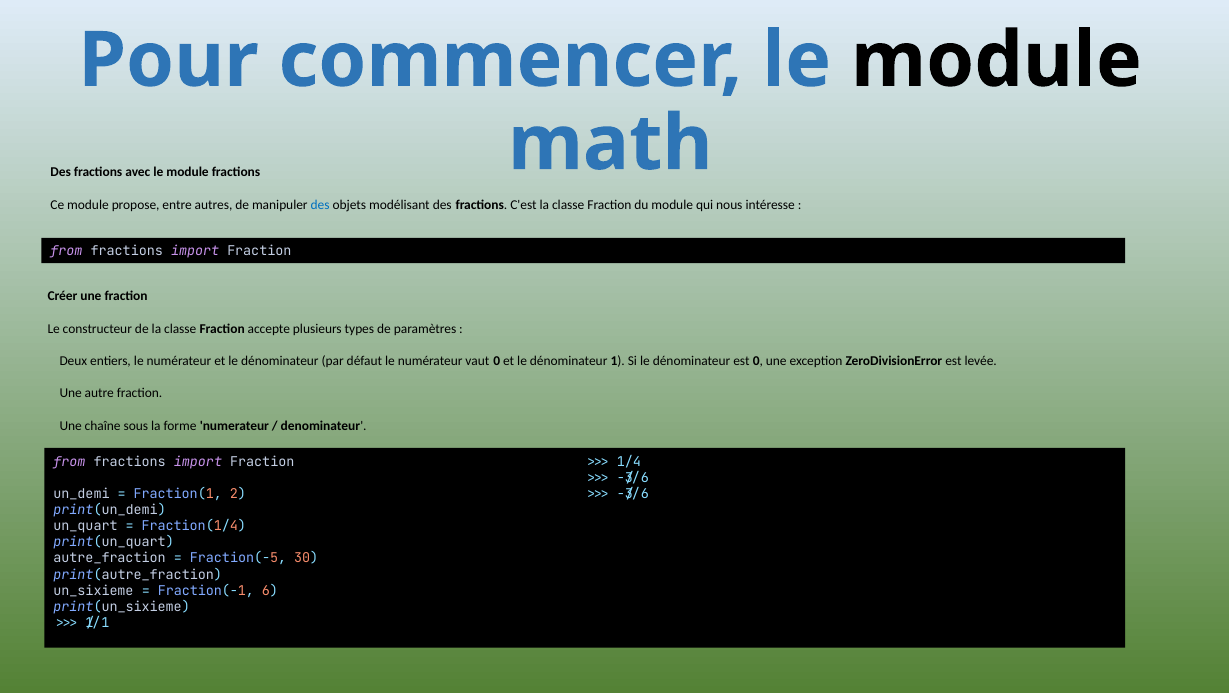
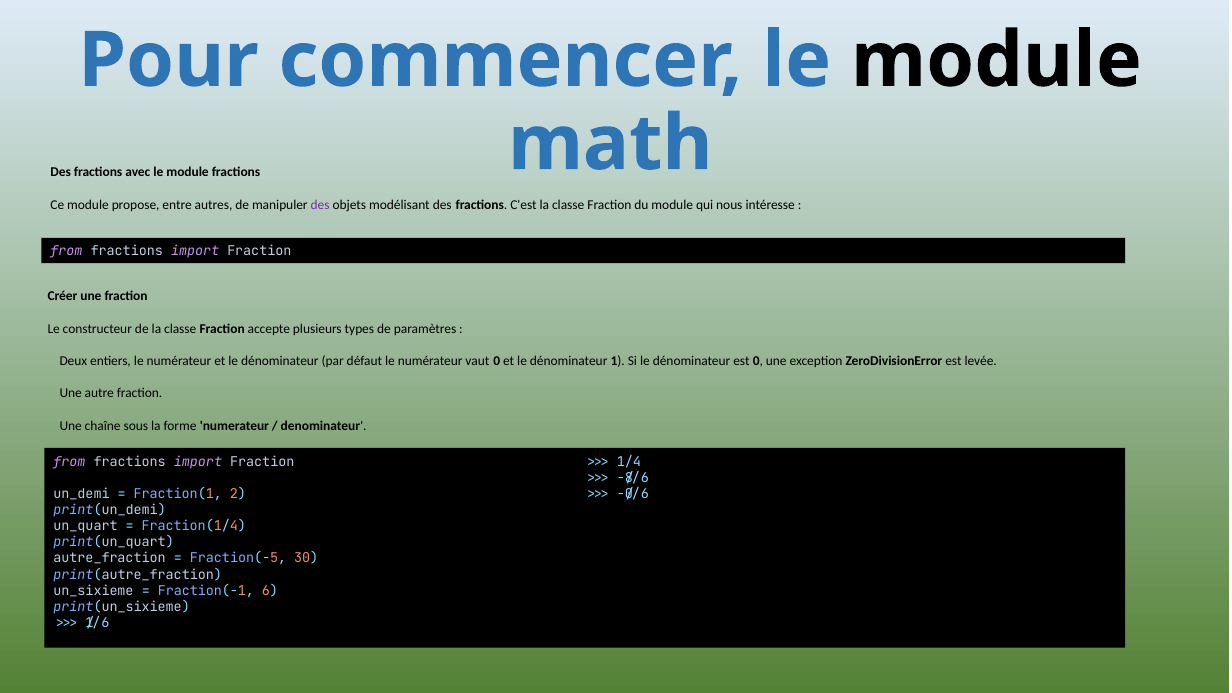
des at (320, 205) colour: blue -> purple
-3/6 at (633, 478): -3/6 -> -8/6
-3/6 at (633, 494): -3/6 -> -0/6
1/1: 1/1 -> 1/6
